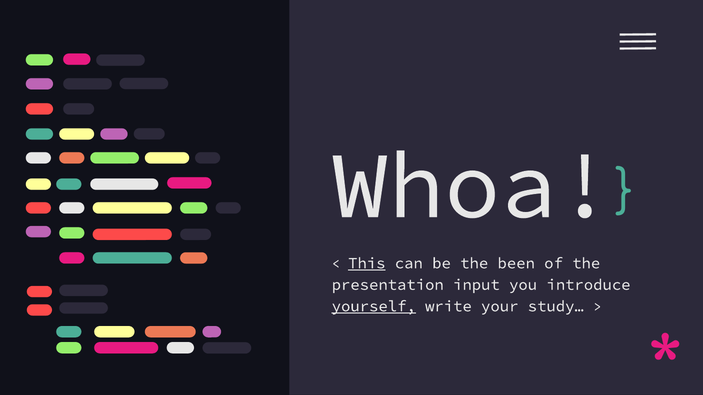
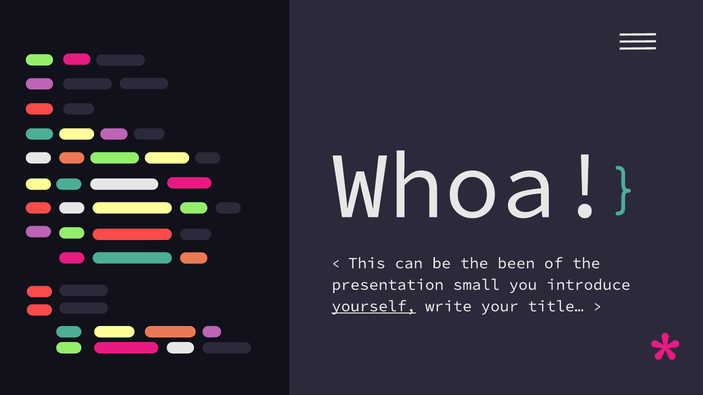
This underline: present -> none
input: input -> small
study…: study… -> title…
